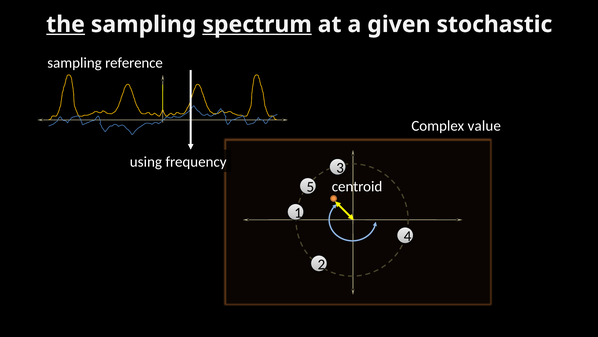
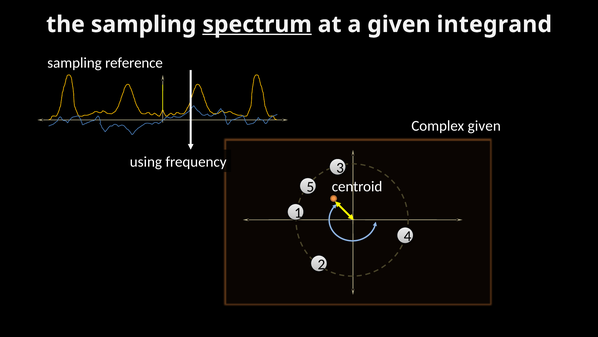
the underline: present -> none
stochastic: stochastic -> integrand
Complex value: value -> given
